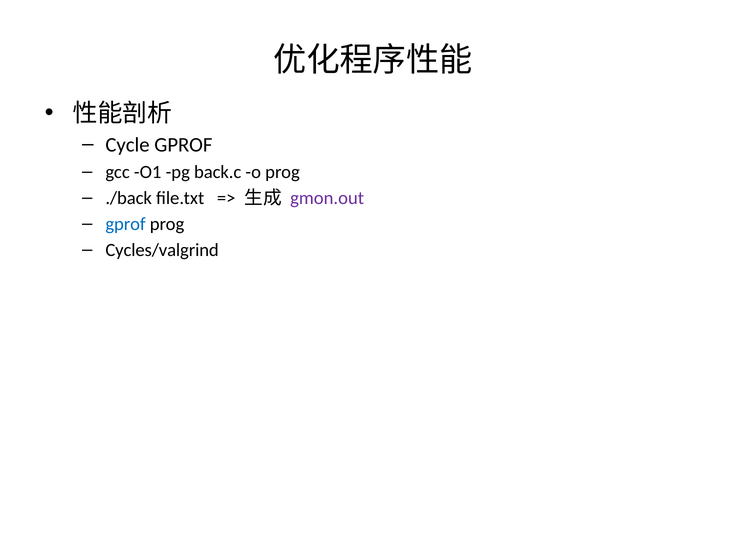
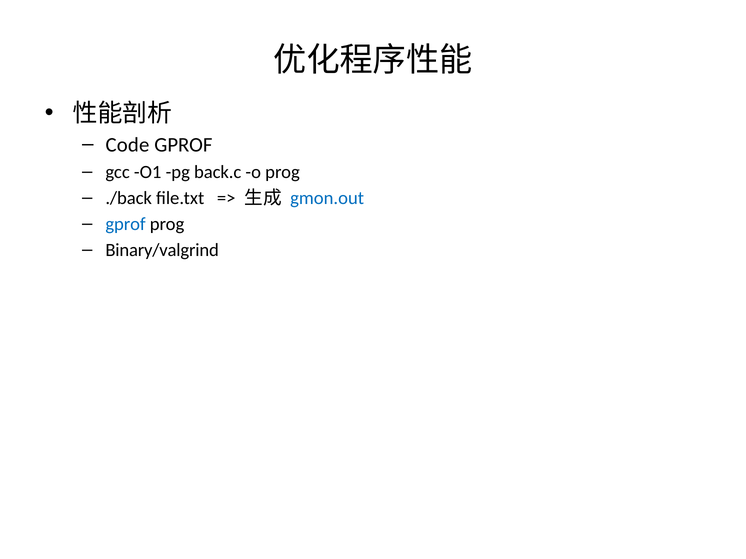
Cycle: Cycle -> Code
gmon.out colour: purple -> blue
Cycles/valgrind: Cycles/valgrind -> Binary/valgrind
